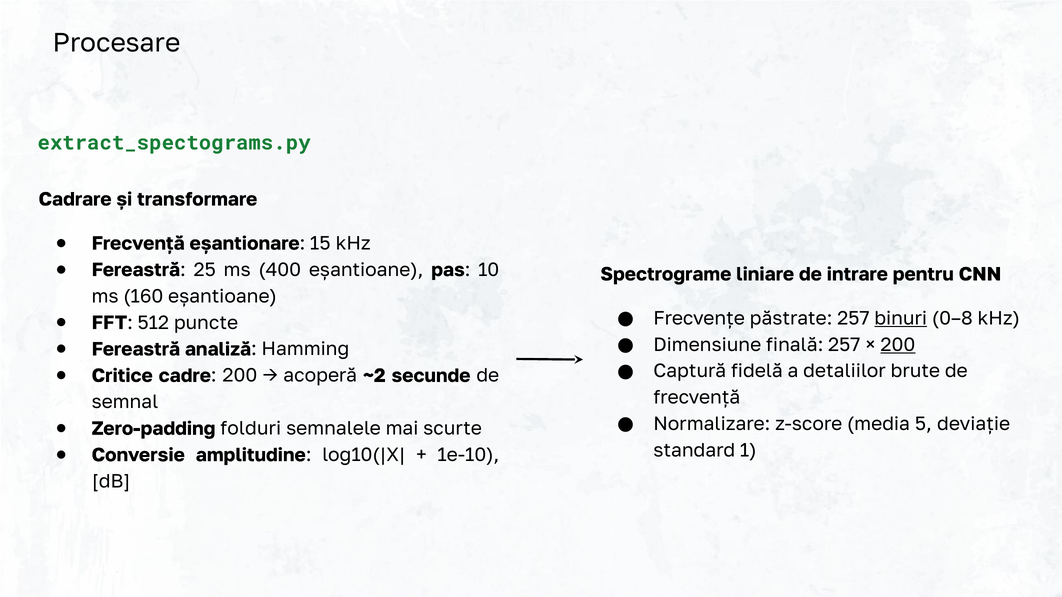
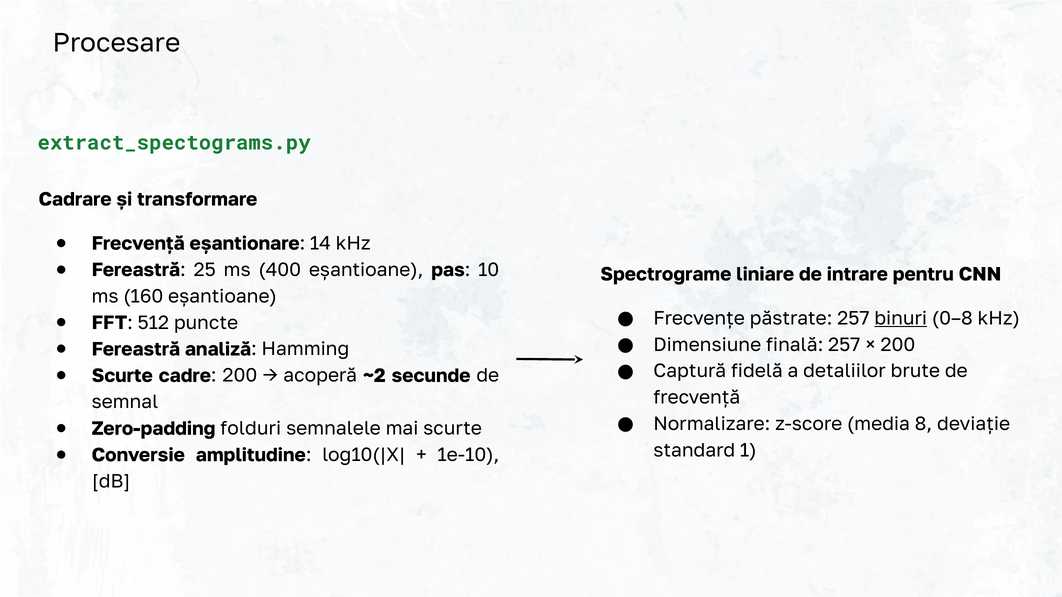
15: 15 -> 14
200 at (898, 345) underline: present -> none
Critice at (122, 376): Critice -> Scurte
5: 5 -> 8
